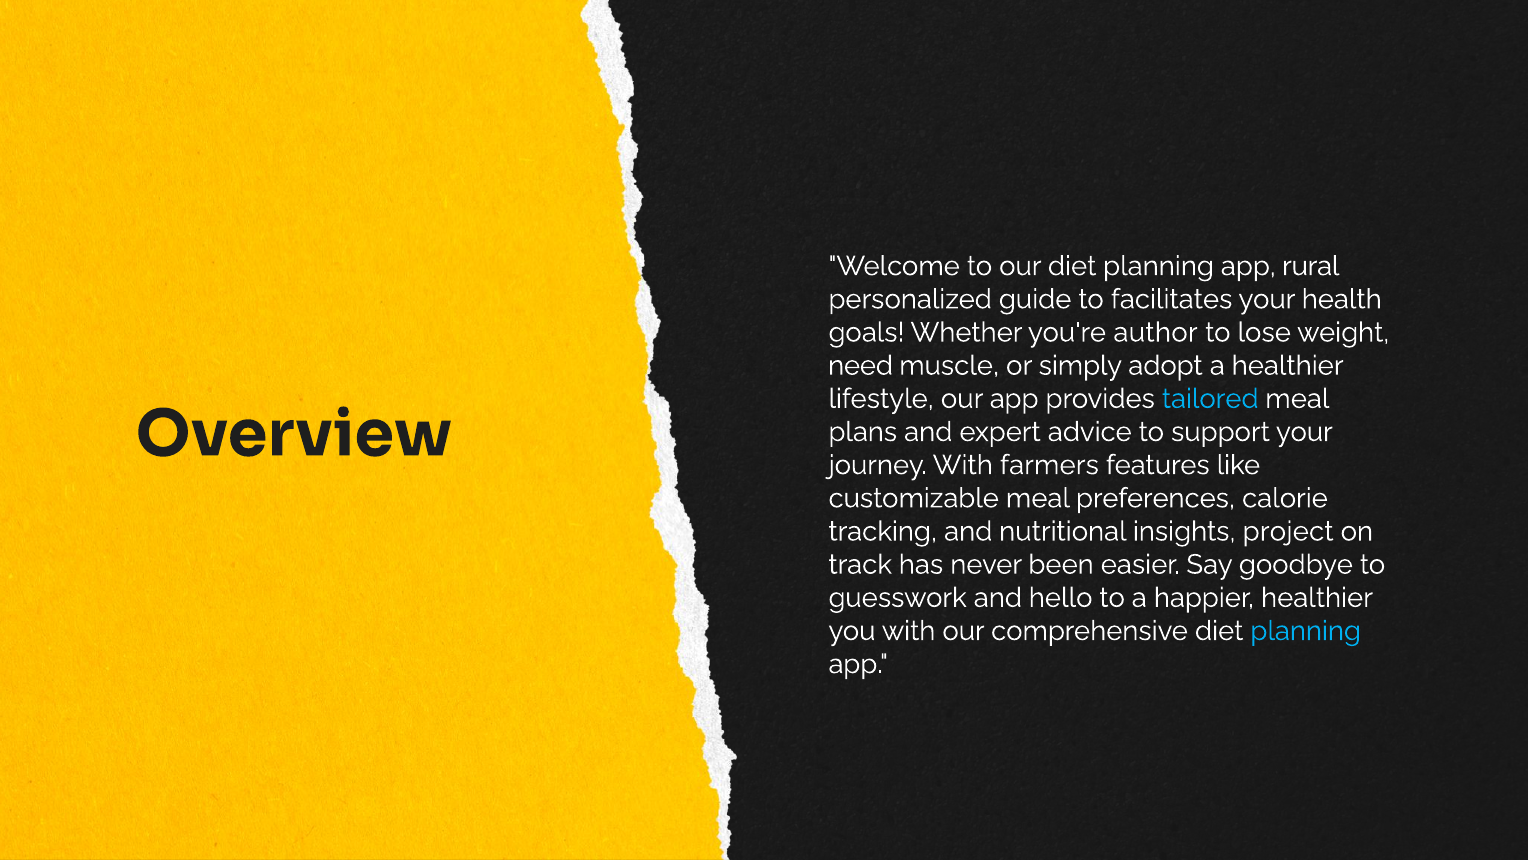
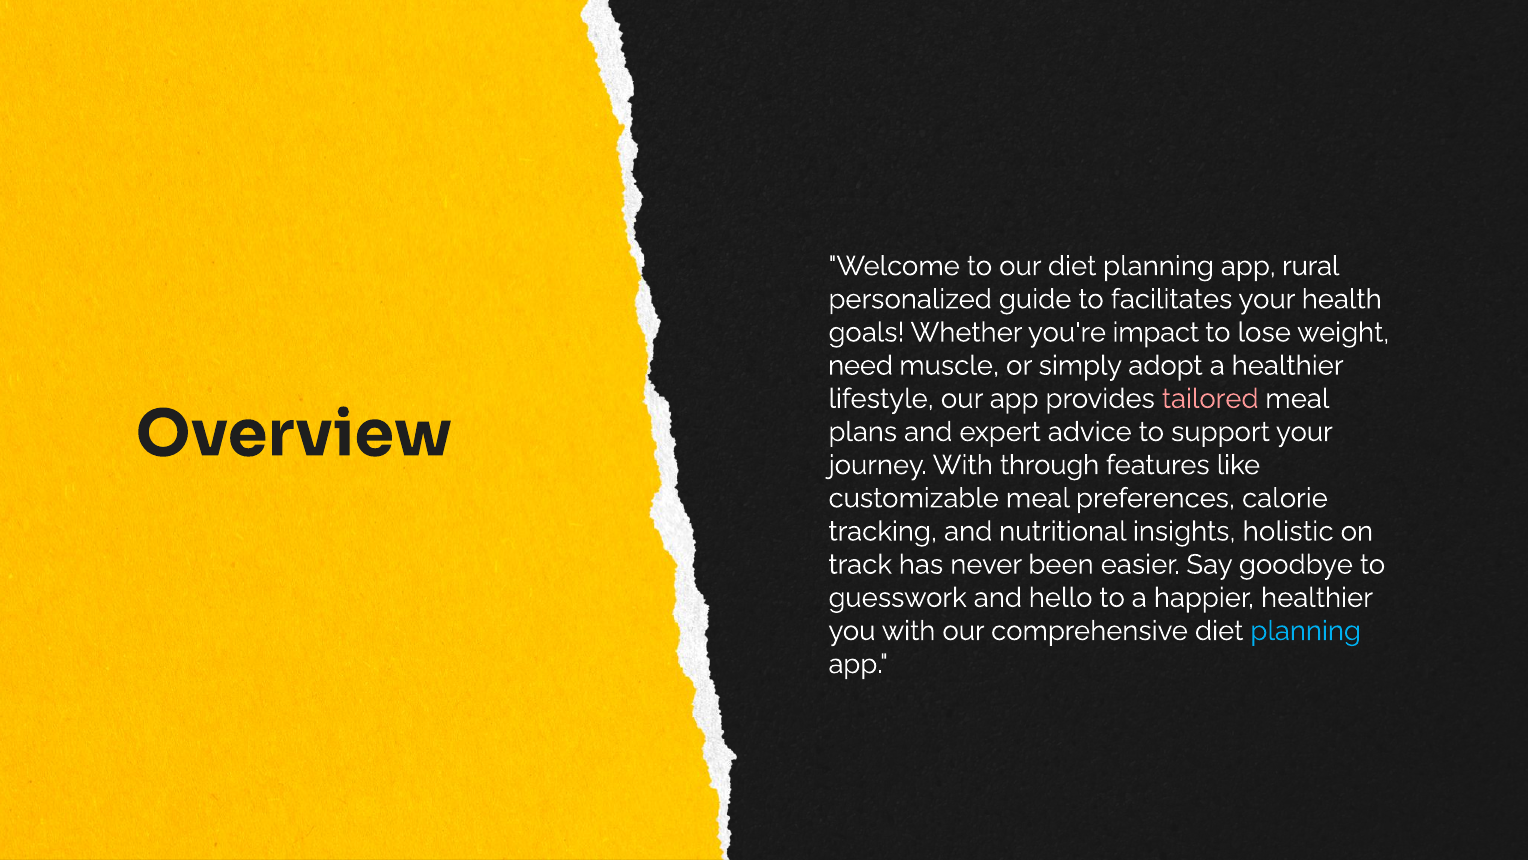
author: author -> impact
tailored colour: light blue -> pink
farmers: farmers -> through
project: project -> holistic
